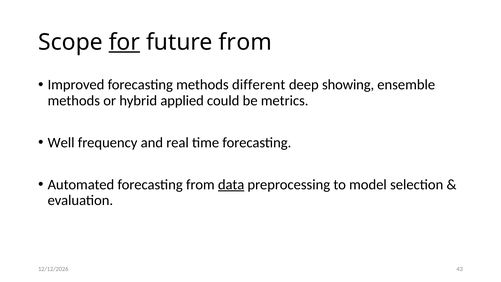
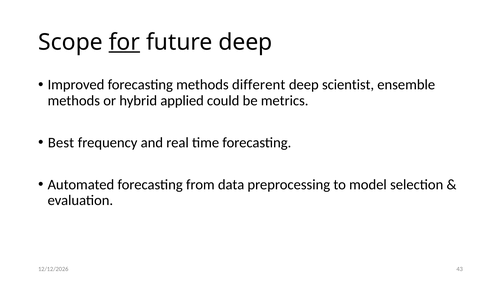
future from: from -> deep
showing: showing -> scientist
Well: Well -> Best
data underline: present -> none
